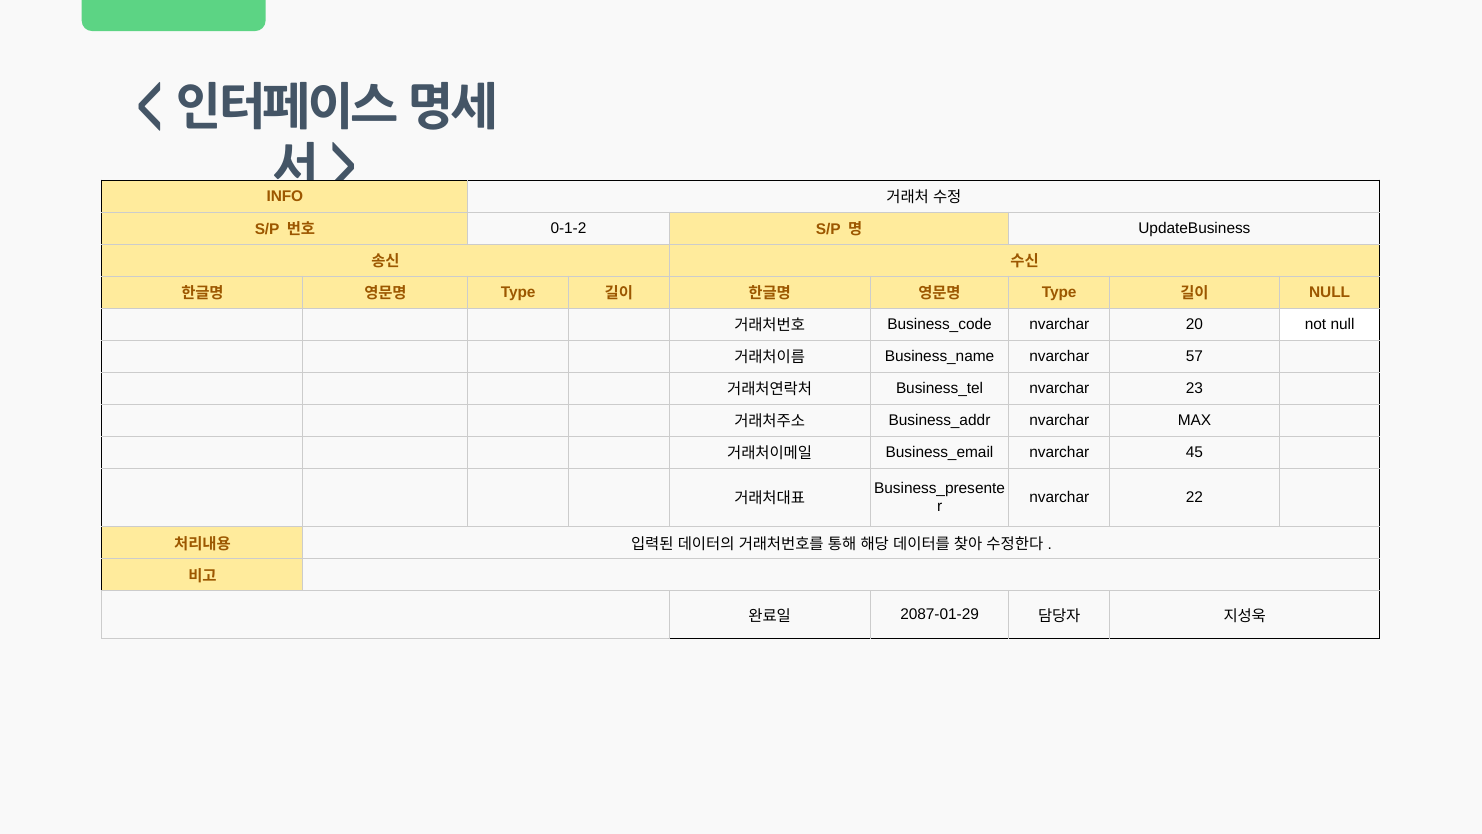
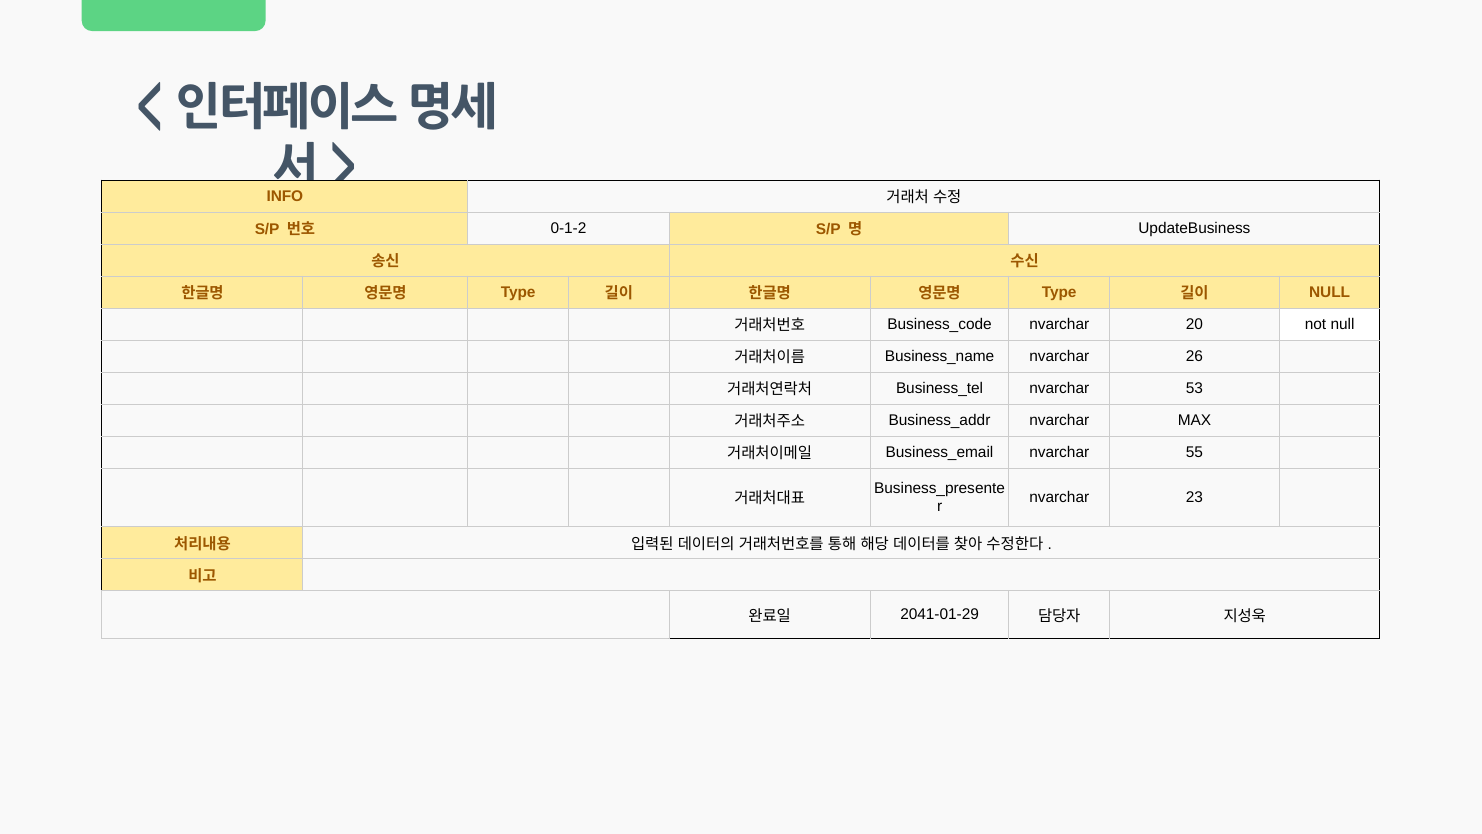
57: 57 -> 26
23: 23 -> 53
45: 45 -> 55
22: 22 -> 23
2087-01-29: 2087-01-29 -> 2041-01-29
